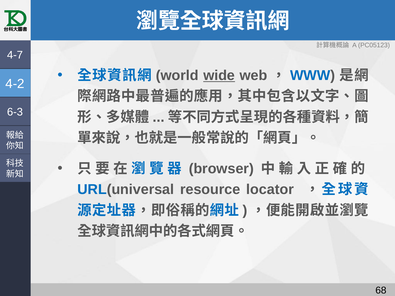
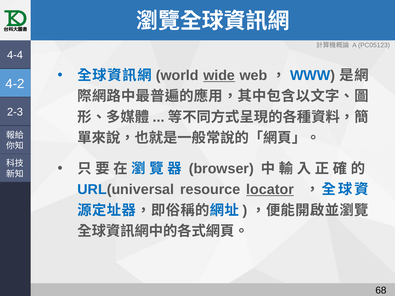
4-7: 4-7 -> 4-4
6-3: 6-3 -> 2-3
locator underline: none -> present
